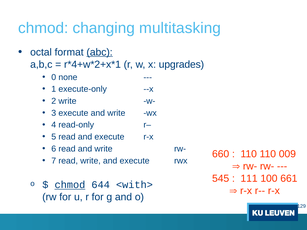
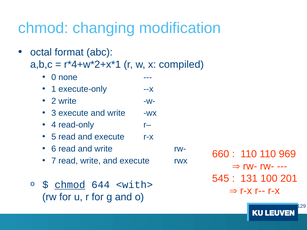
multitasking: multitasking -> modification
abc underline: present -> none
upgrades: upgrades -> compiled
009: 009 -> 969
111: 111 -> 131
661: 661 -> 201
